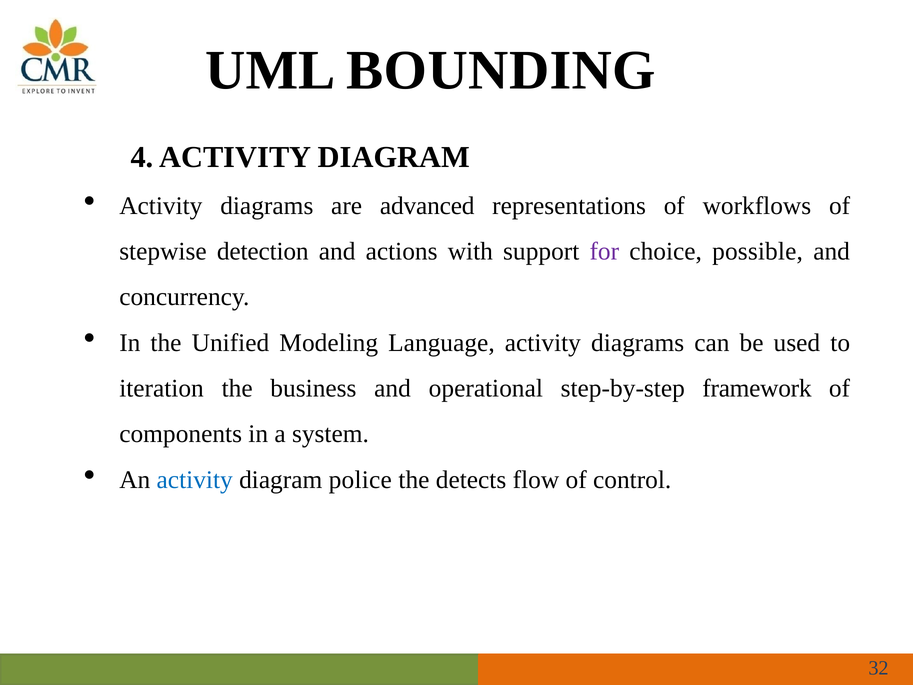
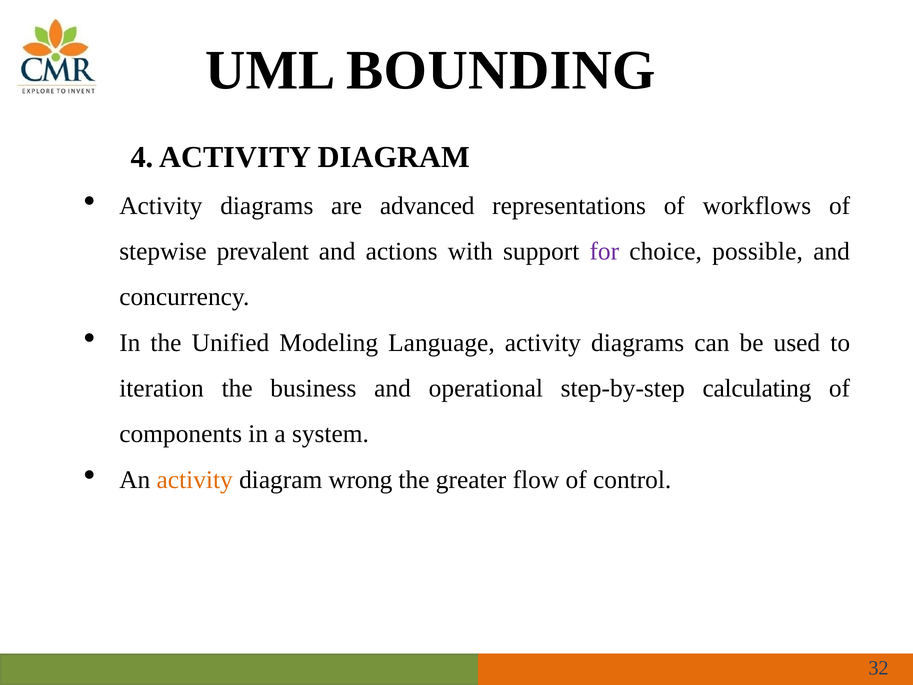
detection: detection -> prevalent
framework: framework -> calculating
activity at (195, 479) colour: blue -> orange
police: police -> wrong
detects: detects -> greater
